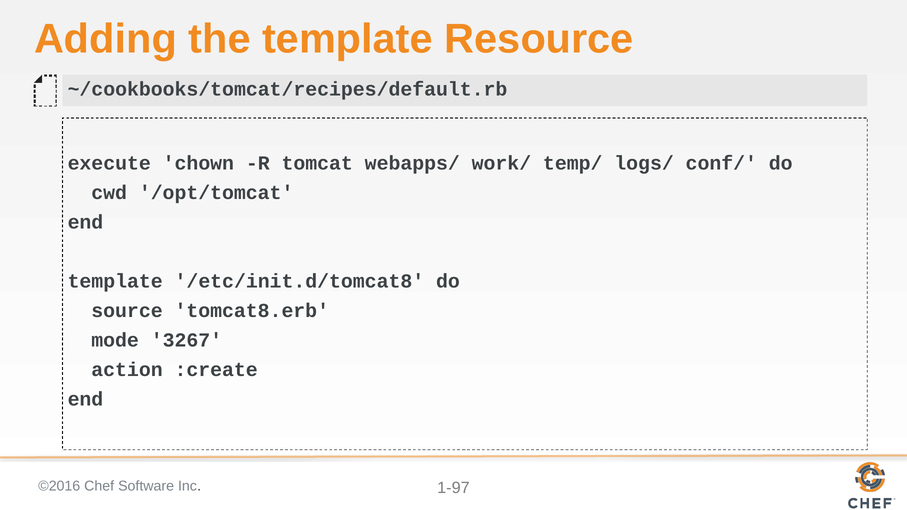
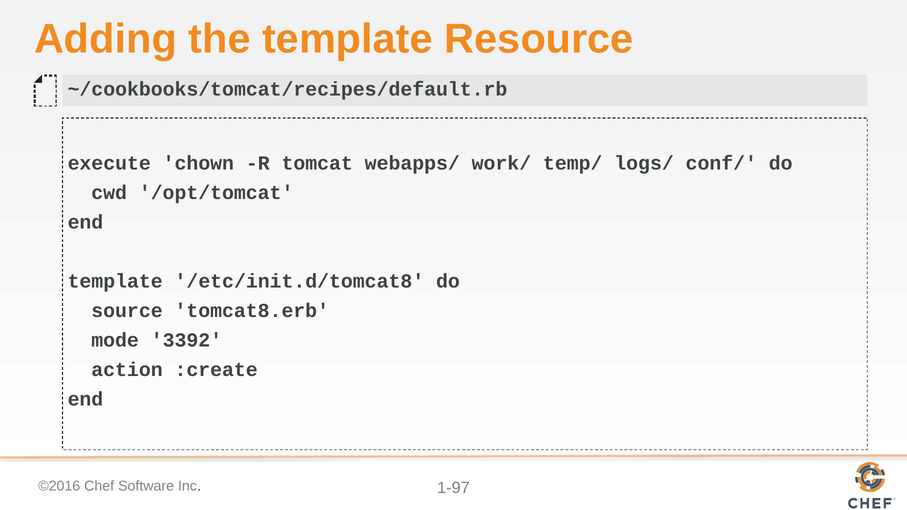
3267: 3267 -> 3392
